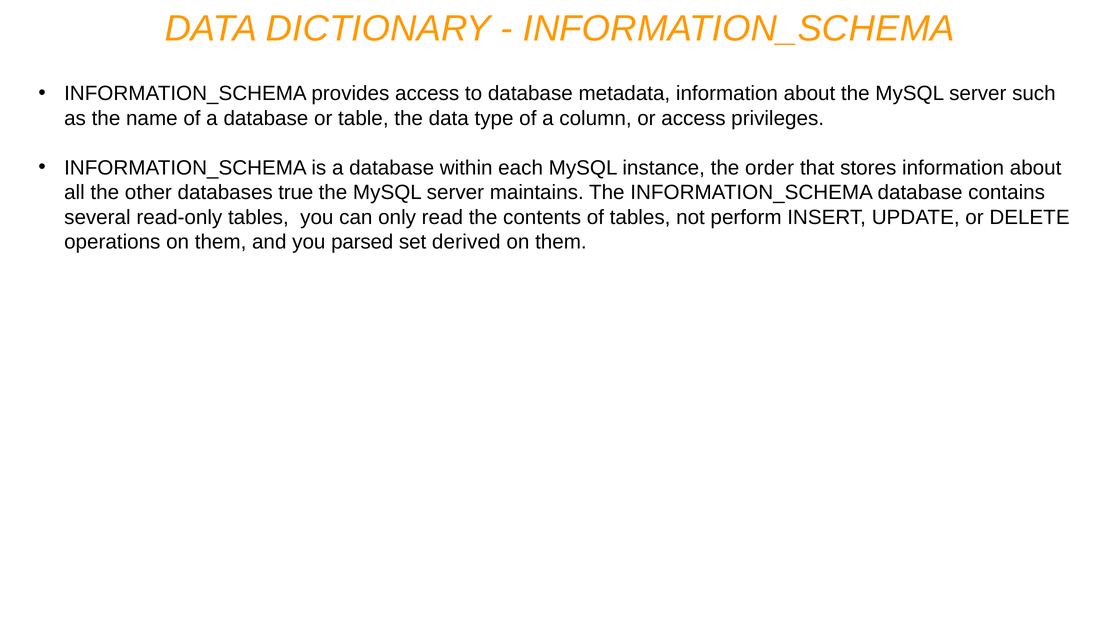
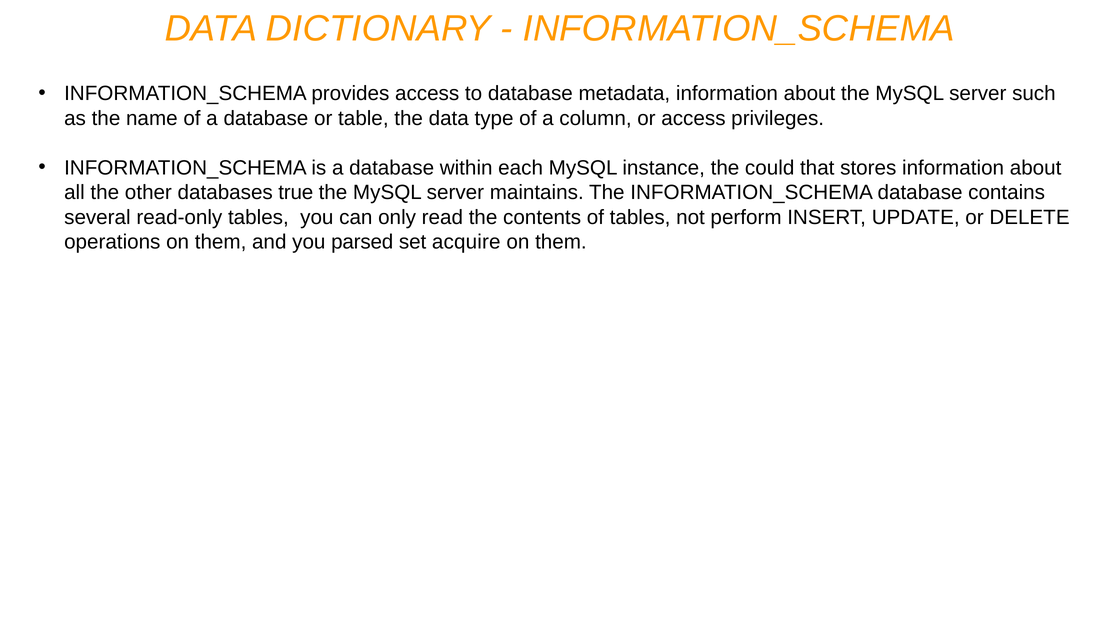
order: order -> could
derived: derived -> acquire
